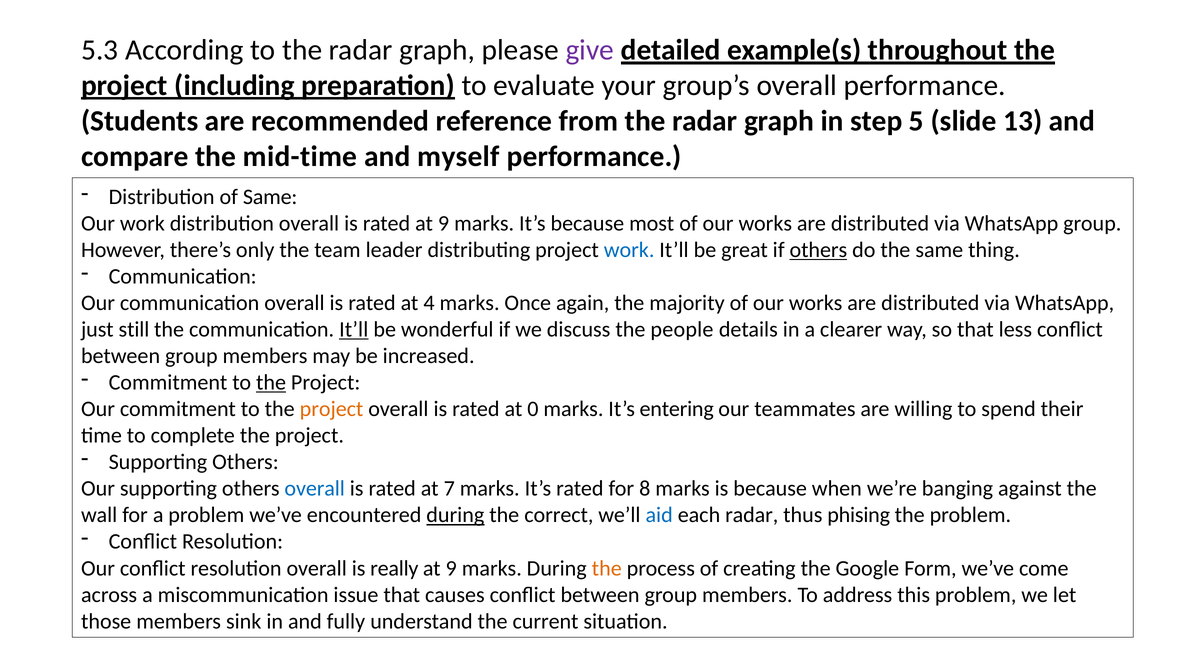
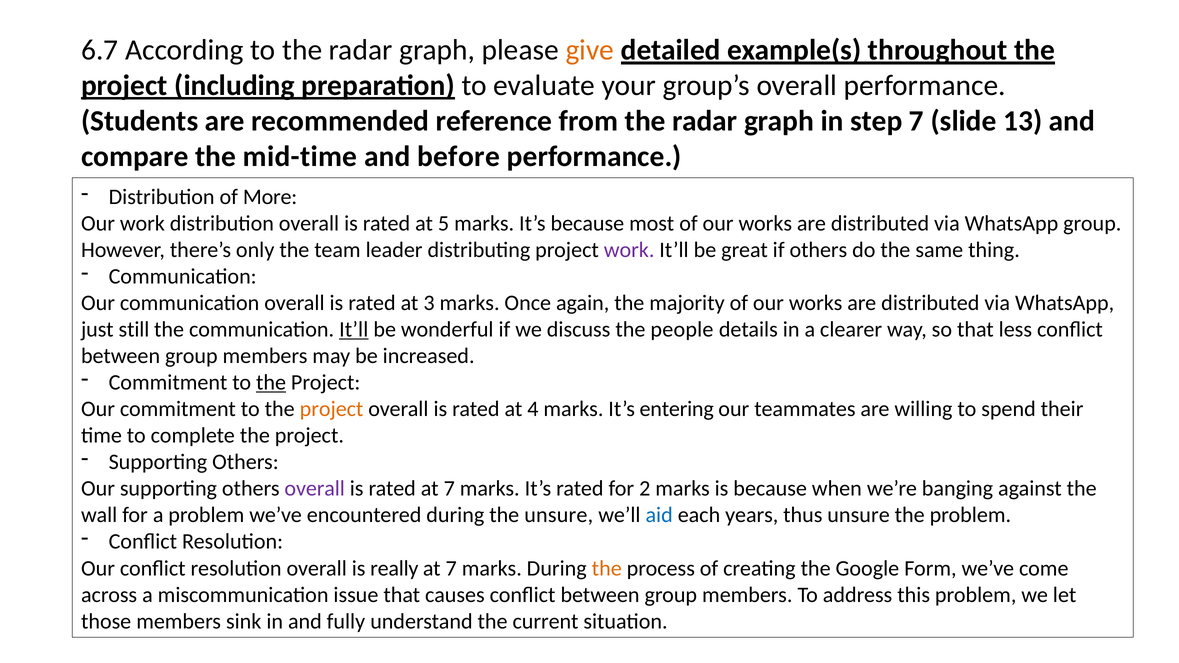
5.3: 5.3 -> 6.7
give colour: purple -> orange
step 5: 5 -> 7
myself: myself -> before
of Same: Same -> More
rated at 9: 9 -> 5
work at (629, 250) colour: blue -> purple
others at (818, 250) underline: present -> none
4: 4 -> 3
0: 0 -> 4
overall at (315, 489) colour: blue -> purple
8: 8 -> 2
during at (455, 515) underline: present -> none
the correct: correct -> unsure
each radar: radar -> years
thus phising: phising -> unsure
9 at (451, 568): 9 -> 7
